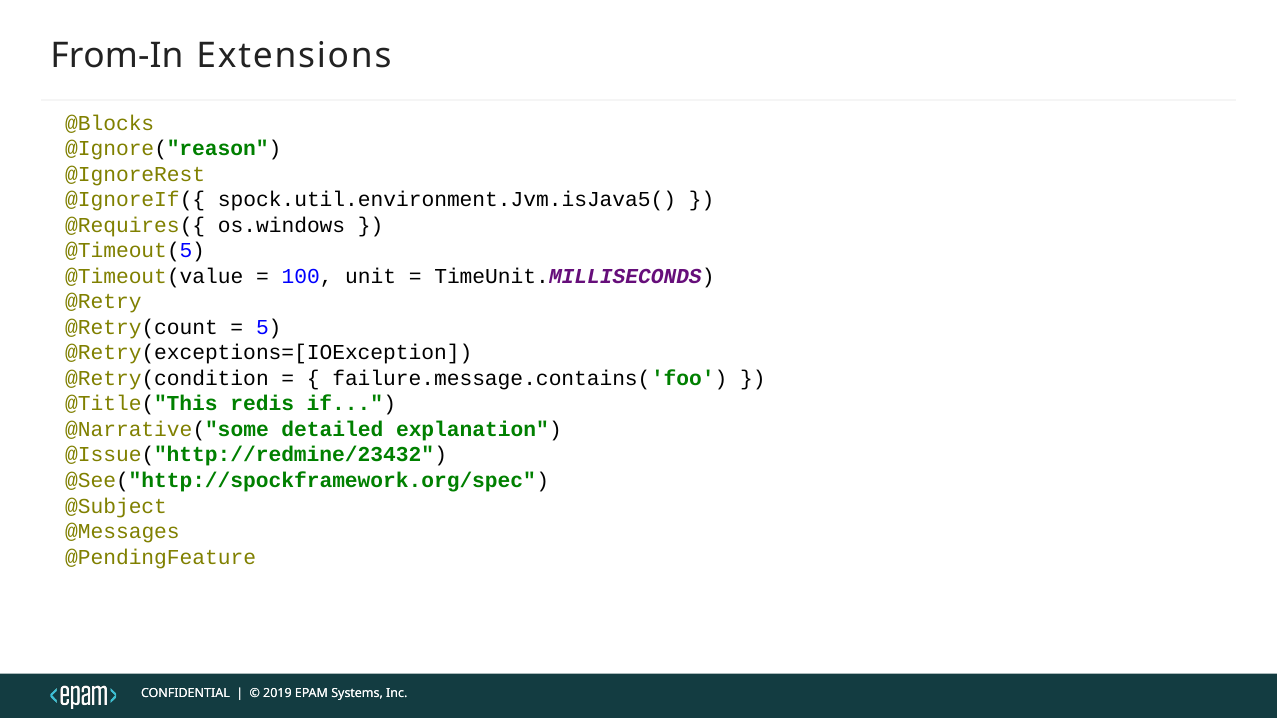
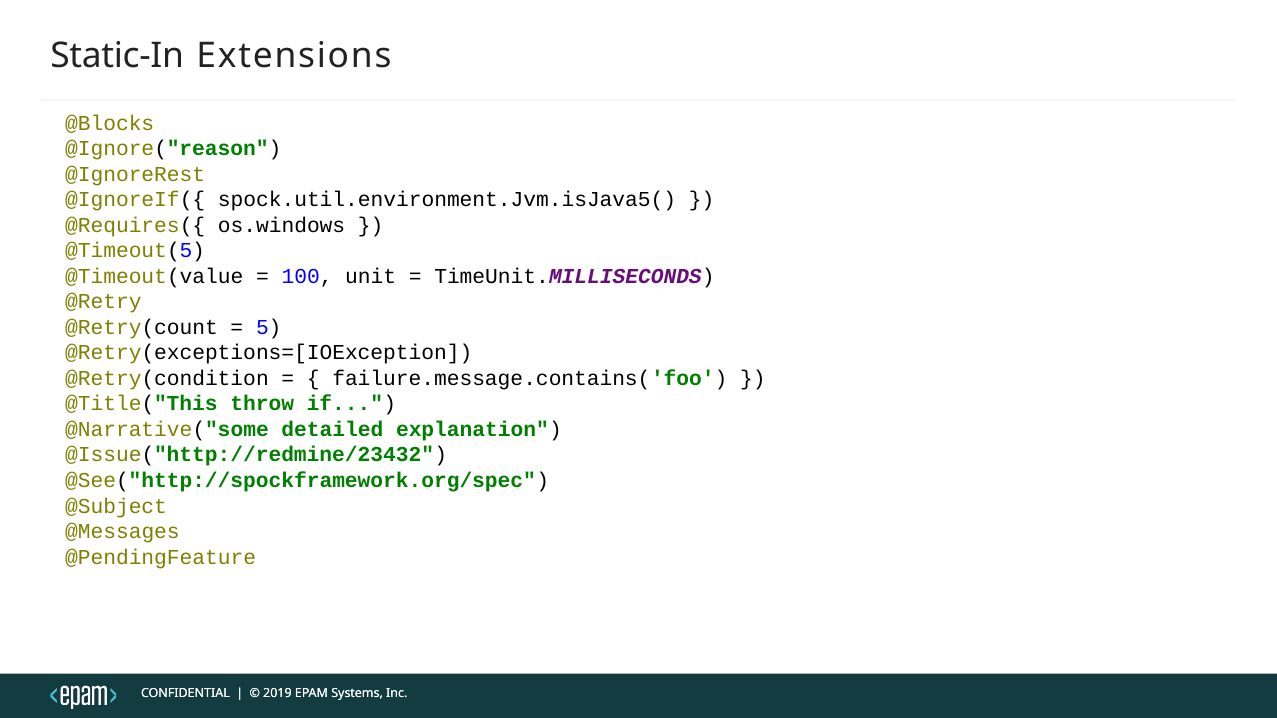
From-In: From-In -> Static-In
redis: redis -> throw
